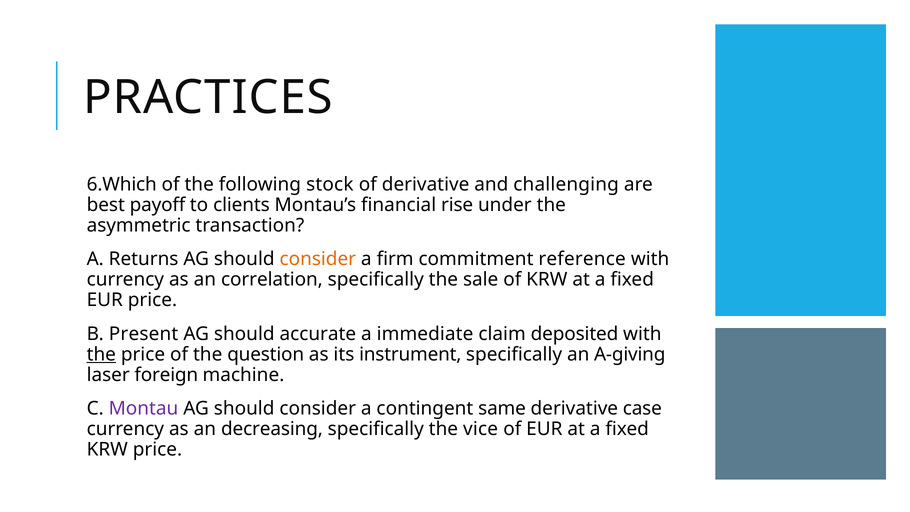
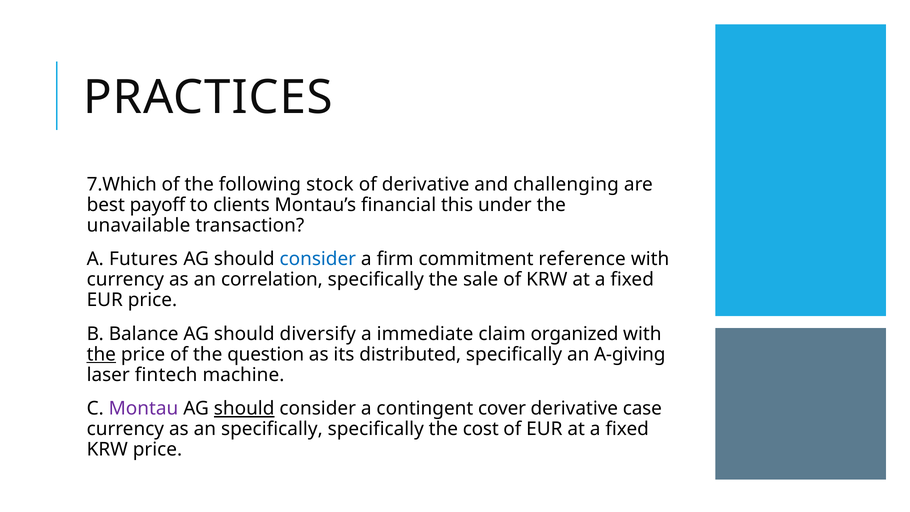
6.Which: 6.Which -> 7.Which
rise: rise -> this
asymmetric: asymmetric -> unavailable
Returns: Returns -> Futures
consider at (318, 259) colour: orange -> blue
Present: Present -> Balance
accurate: accurate -> diversify
deposited: deposited -> organized
instrument: instrument -> distributed
foreign: foreign -> fintech
should at (244, 409) underline: none -> present
same: same -> cover
an decreasing: decreasing -> specifically
vice: vice -> cost
